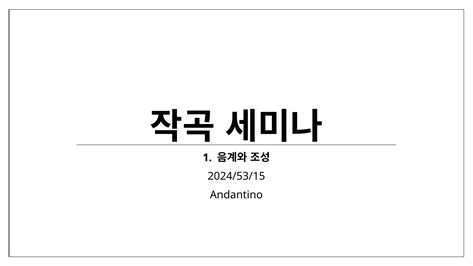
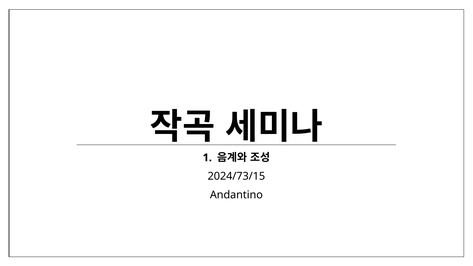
2024/53/15: 2024/53/15 -> 2024/73/15
